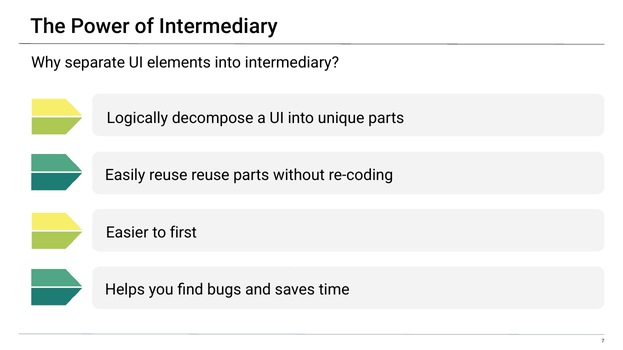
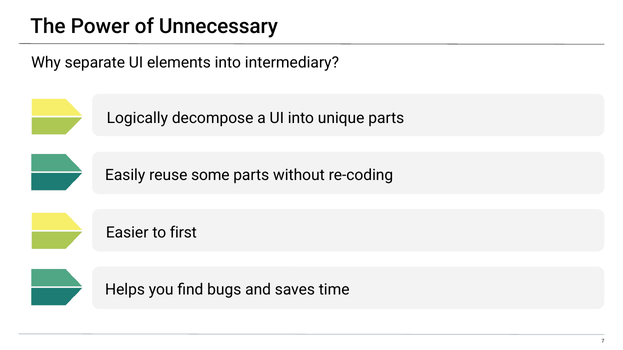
of Intermediary: Intermediary -> Unnecessary
reuse reuse: reuse -> some
